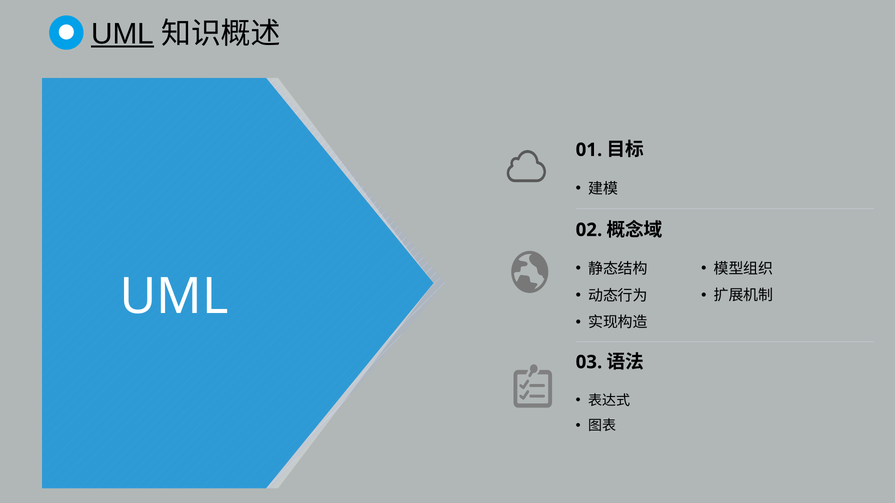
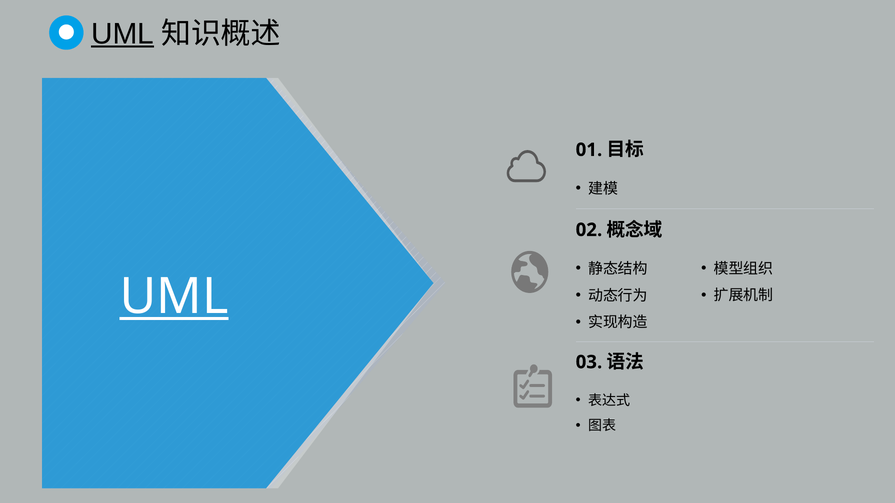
UML at (174, 297) underline: none -> present
